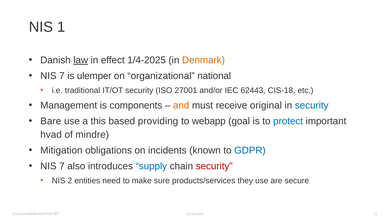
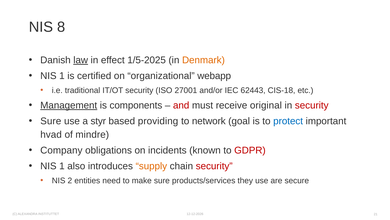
1: 1 -> 8
1/4-2025: 1/4-2025 -> 1/5-2025
7 at (62, 76): 7 -> 1
ulemper: ulemper -> certified
national: national -> webapp
Management underline: none -> present
and colour: orange -> red
security at (312, 105) colour: blue -> red
Bare at (51, 121): Bare -> Sure
this: this -> styr
webapp: webapp -> network
Mitigation: Mitigation -> Company
GDPR colour: blue -> red
7 at (62, 166): 7 -> 1
supply colour: blue -> orange
